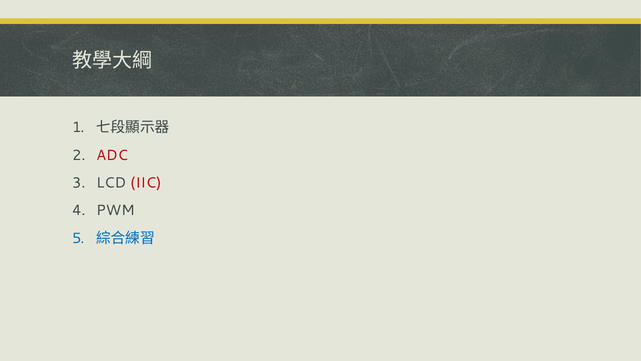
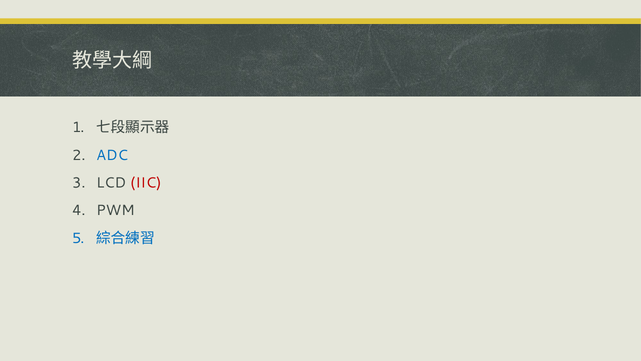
ADC colour: red -> blue
